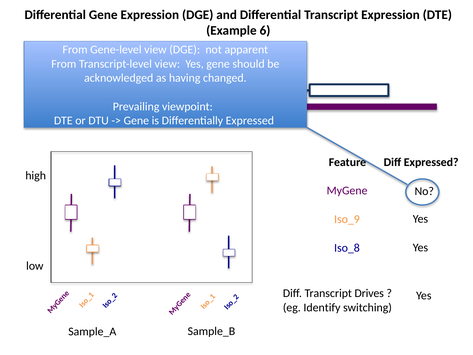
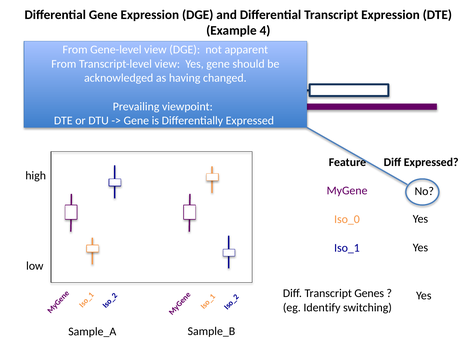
6: 6 -> 4
Iso_9: Iso_9 -> Iso_0
Iso_8 at (347, 248): Iso_8 -> Iso_1
Drives: Drives -> Genes
